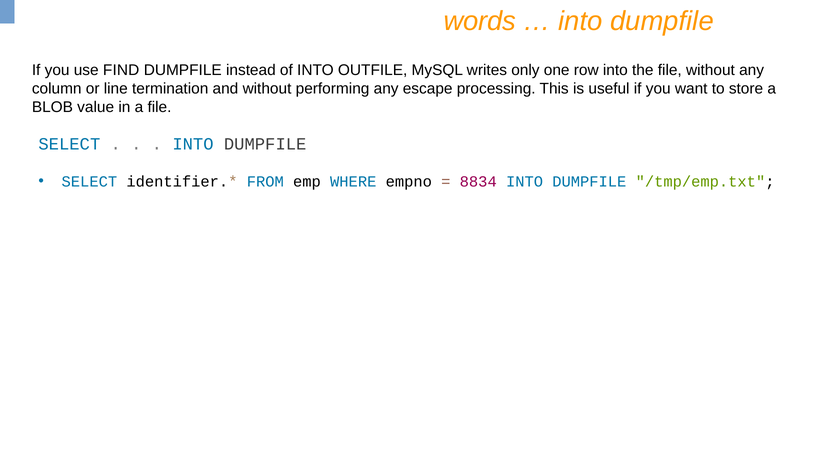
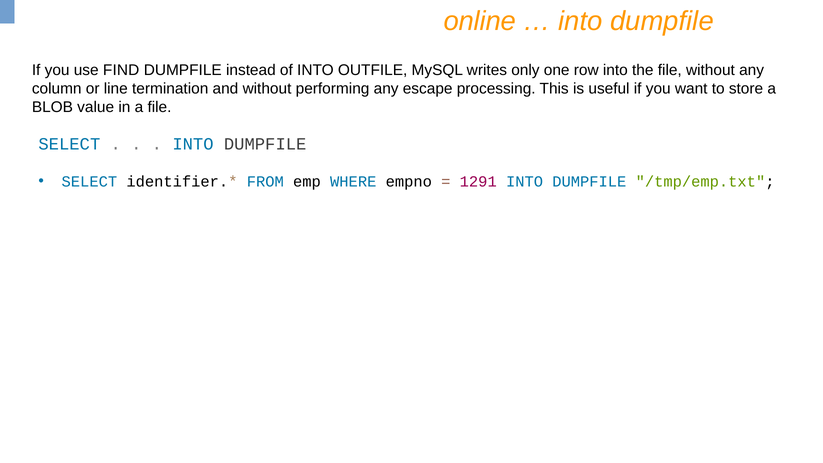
words: words -> online
8834: 8834 -> 1291
